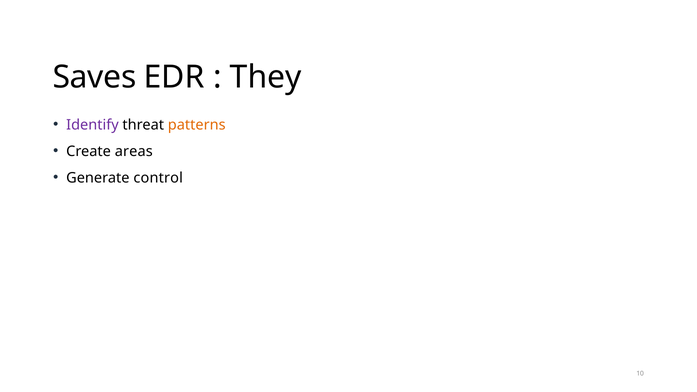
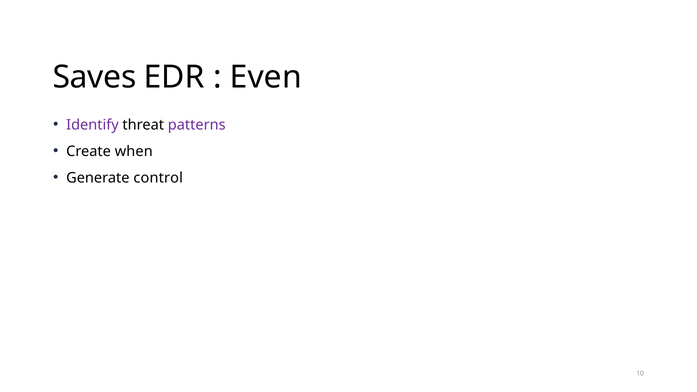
They: They -> Even
patterns colour: orange -> purple
areas: areas -> when
